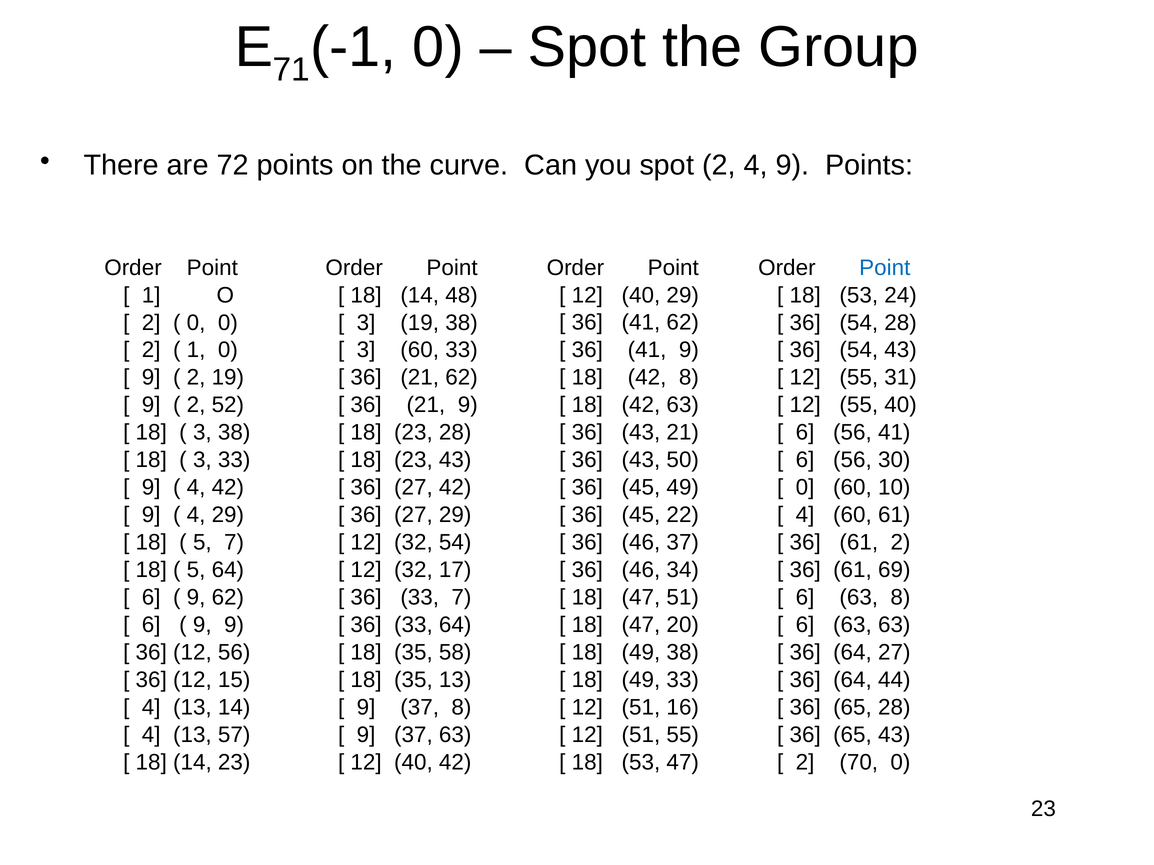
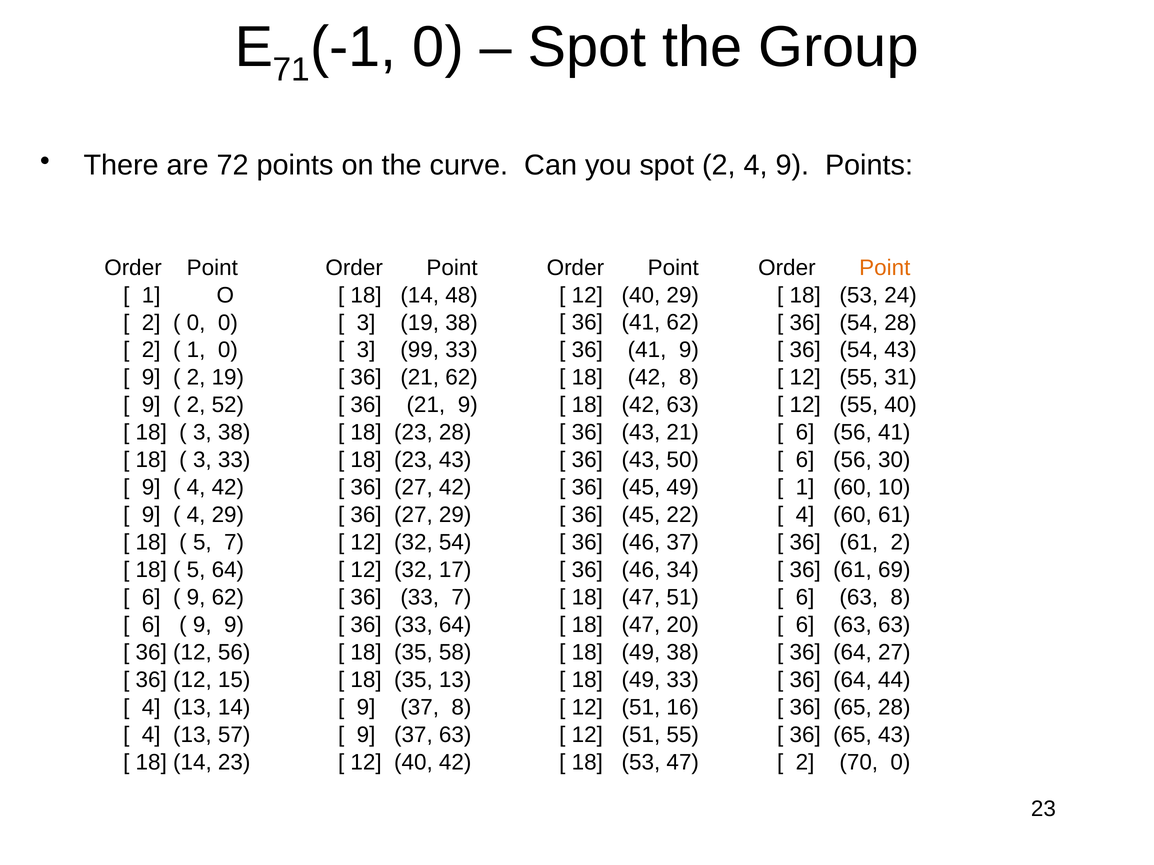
Point at (885, 268) colour: blue -> orange
3 60: 60 -> 99
0 at (805, 488): 0 -> 1
